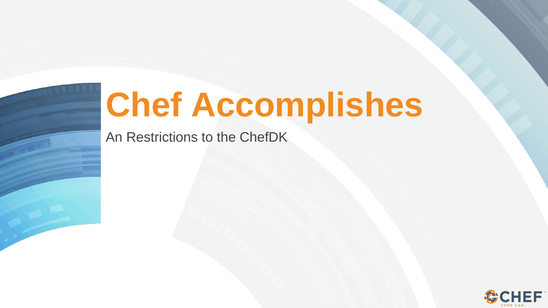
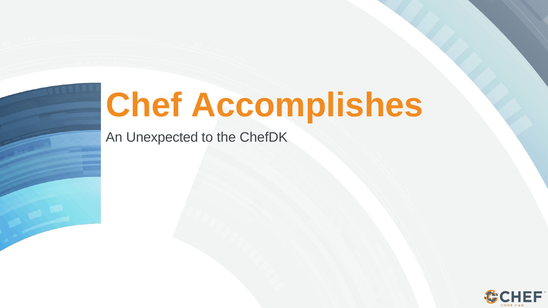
Restrictions: Restrictions -> Unexpected
